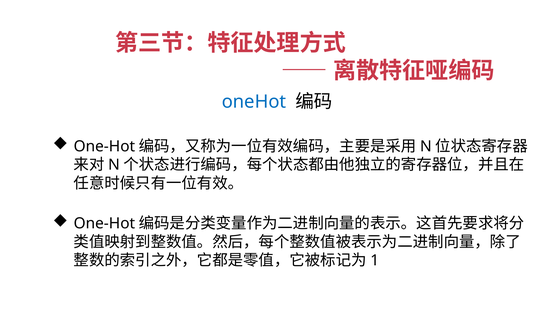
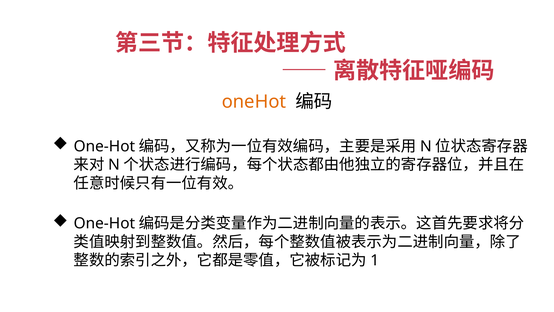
oneHot colour: blue -> orange
